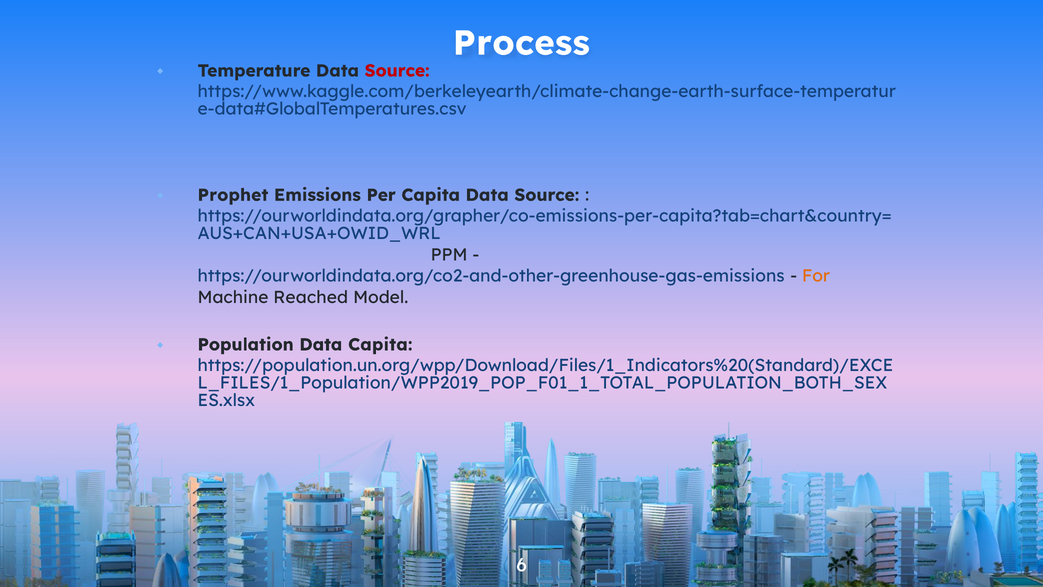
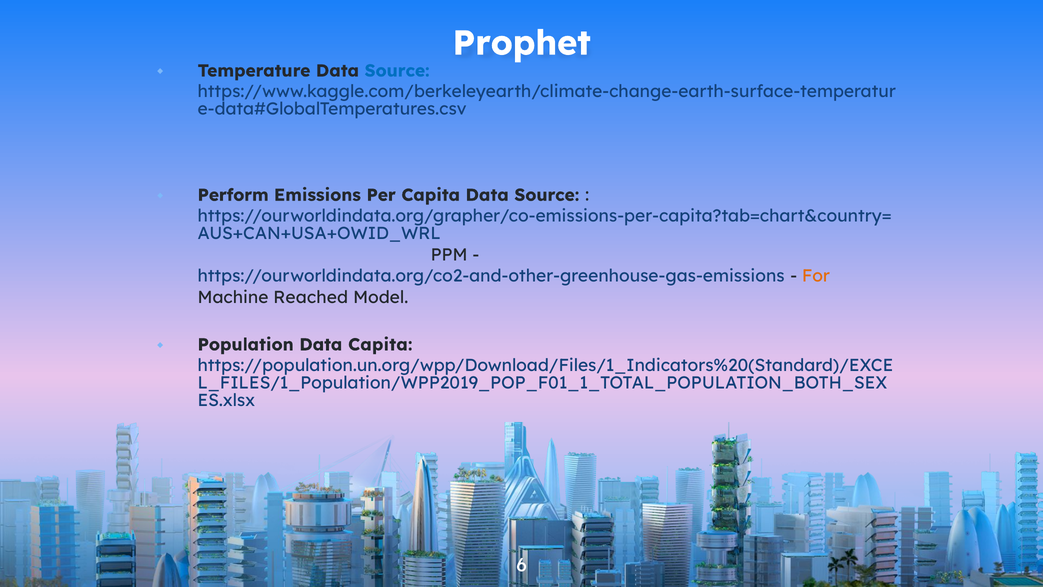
Process: Process -> Prophet
Source at (397, 71) colour: red -> blue
Prophet: Prophet -> Perform
